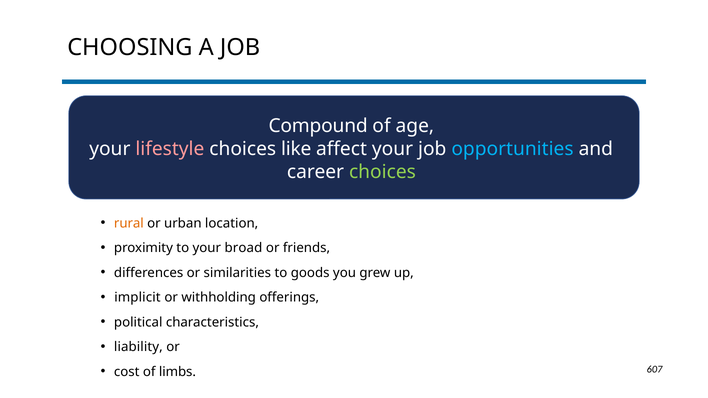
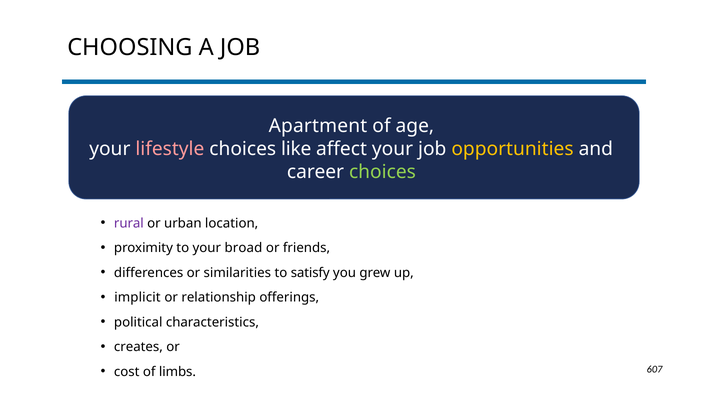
Compound: Compound -> Apartment
opportunities colour: light blue -> yellow
rural colour: orange -> purple
goods: goods -> satisfy
withholding: withholding -> relationship
liability: liability -> creates
